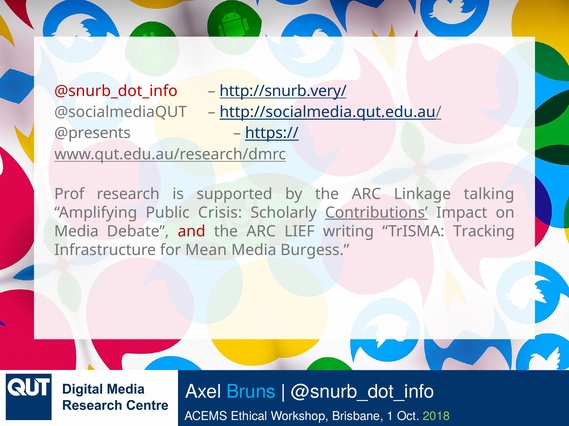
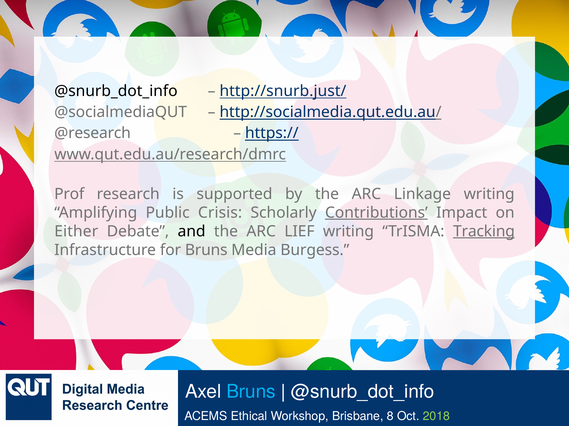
@snurb_dot_info at (116, 91) colour: red -> black
http://snurb.very/: http://snurb.very/ -> http://snurb.just/
@presents: @presents -> @research
Linkage talking: talking -> writing
Media at (76, 232): Media -> Either
and colour: red -> black
Tracking underline: none -> present
for Mean: Mean -> Bruns
1: 1 -> 8
